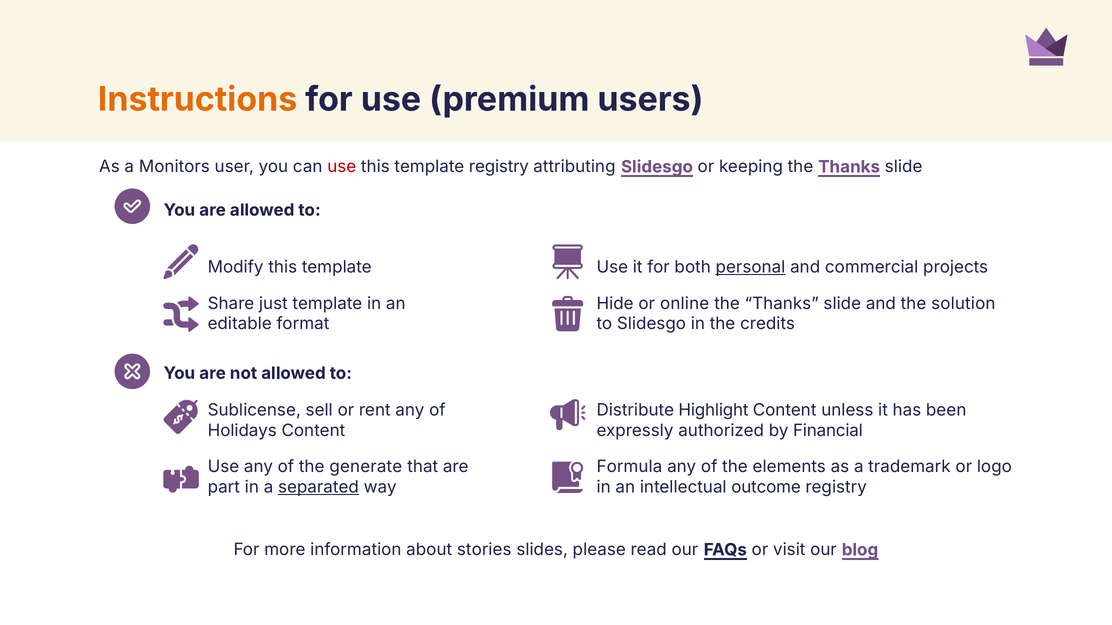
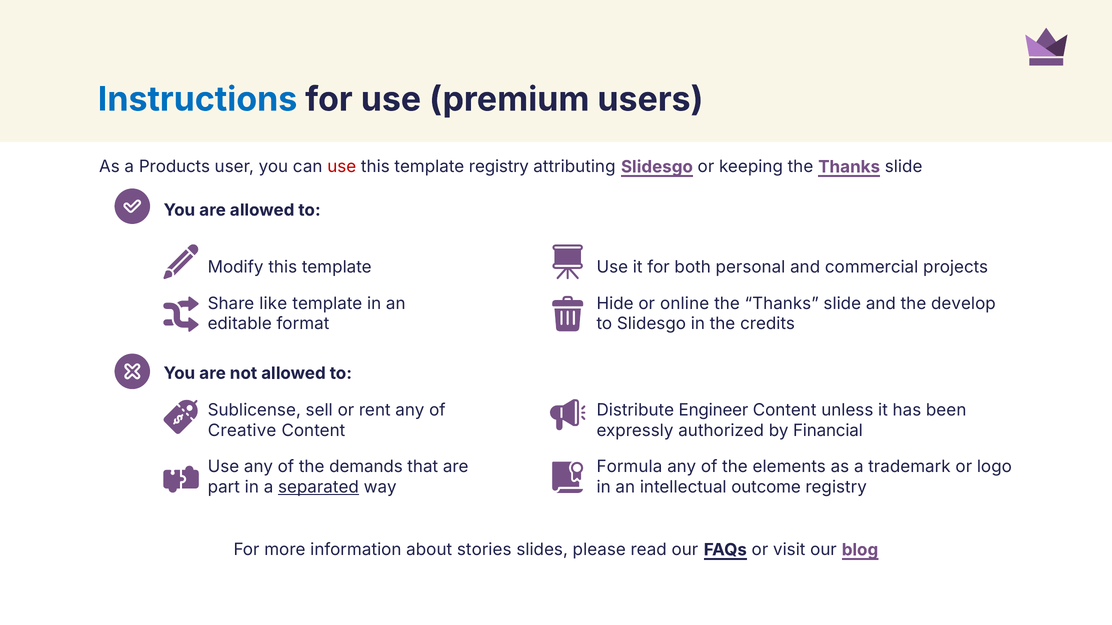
Instructions colour: orange -> blue
Monitors: Monitors -> Products
personal underline: present -> none
just: just -> like
solution: solution -> develop
Highlight: Highlight -> Engineer
Holidays: Holidays -> Creative
generate: generate -> demands
